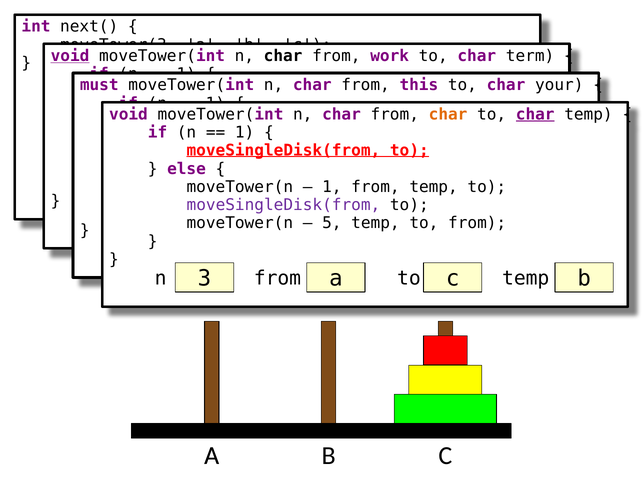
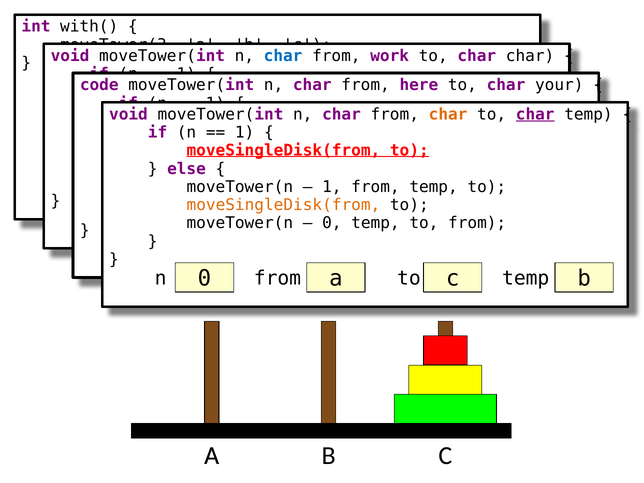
next(: next( -> with(
void at (70, 56) underline: present -> none
char at (283, 56) colour: black -> blue
char term: term -> char
must: must -> code
this: this -> here
moveSingleDisk(from at (283, 205) colour: purple -> orange
5 at (332, 223): 5 -> 0
3 at (204, 278): 3 -> 0
